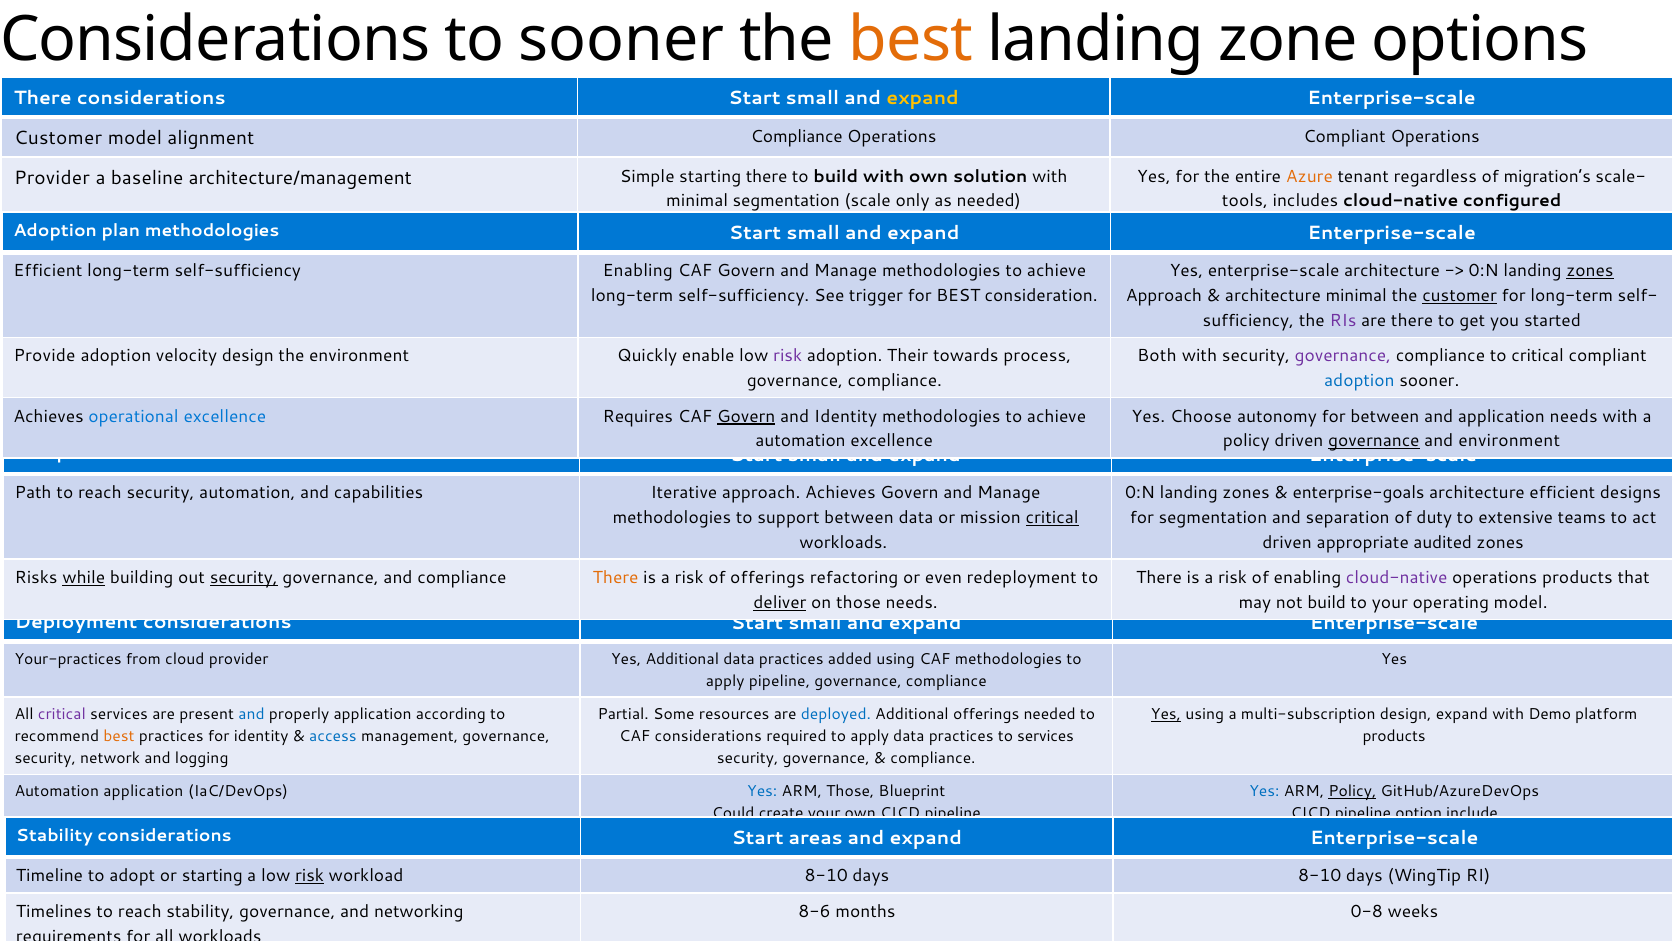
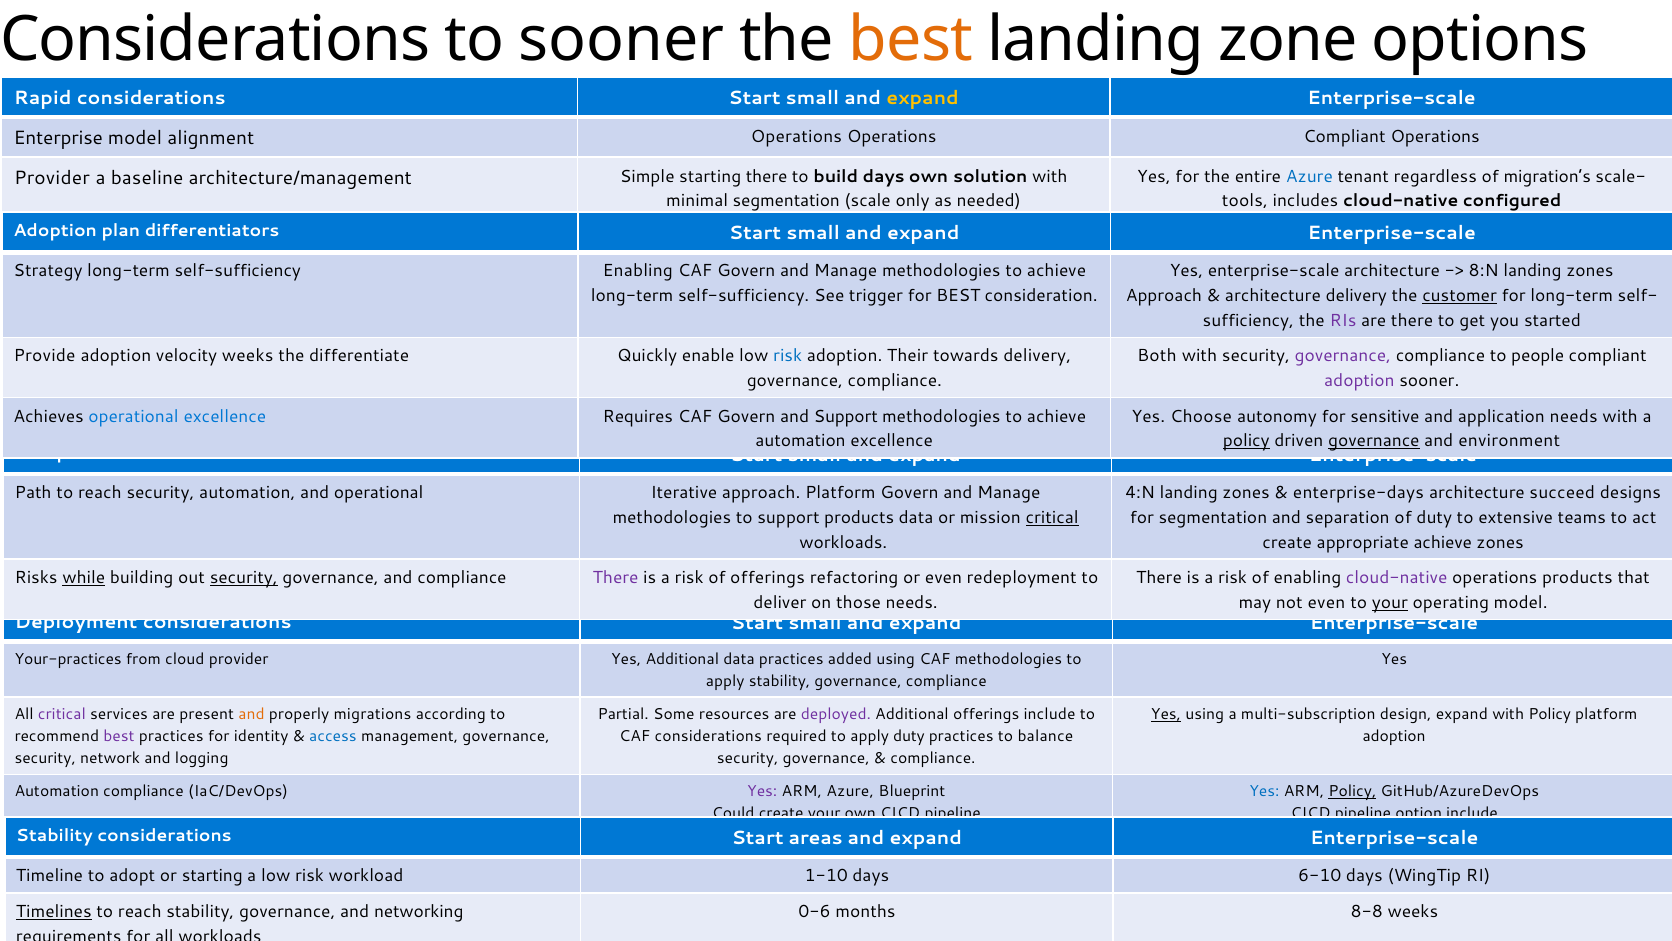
There at (43, 98): There -> Rapid
Customer at (58, 138): Customer -> Enterprise
alignment Compliance: Compliance -> Operations
Azure at (1309, 176) colour: orange -> blue
build with: with -> days
plan methodologies: methodologies -> differentiators
Efficient at (48, 271): Efficient -> Strategy
0:N at (1484, 271): 0:N -> 8:N
zones at (1590, 271) underline: present -> none
architecture minimal: minimal -> delivery
velocity design: design -> weeks
the environment: environment -> differentiate
risk at (788, 356) colour: purple -> blue
towards process: process -> delivery
to critical: critical -> people
adoption at (1359, 381) colour: blue -> purple
Govern at (746, 416) underline: present -> none
and Identity: Identity -> Support
for between: between -> sensitive
policy at (1246, 441) underline: none -> present
and capabilities: capabilities -> operational
approach Achieves: Achieves -> Platform
0:N at (1140, 493): 0:N -> 4:N
enterprise-goals: enterprise-goals -> enterprise-days
architecture efficient: efficient -> succeed
support between: between -> products
driven at (1287, 542): driven -> create
appropriate audited: audited -> achieve
There at (616, 578) colour: orange -> purple
deliver underline: present -> none
not build: build -> even
your at (1390, 602) underline: none -> present
apply pipeline: pipeline -> stability
and at (252, 714) colour: blue -> orange
properly application: application -> migrations
deployed colour: blue -> purple
offerings needed: needed -> include
with Demo: Demo -> Policy
best at (119, 736) colour: orange -> purple
apply data: data -> duty
to services: services -> balance
products at (1394, 736): products -> adoption
Automation application: application -> compliance
Yes at (762, 791) colour: blue -> purple
ARM Those: Those -> Azure
risk at (310, 875) underline: present -> none
workload 8-10: 8-10 -> 1-10
days 8-10: 8-10 -> 6-10
Timelines underline: none -> present
8-6: 8-6 -> 0-6
0-8: 0-8 -> 8-8
